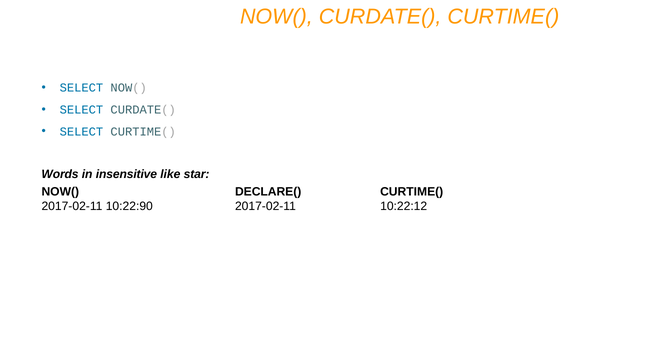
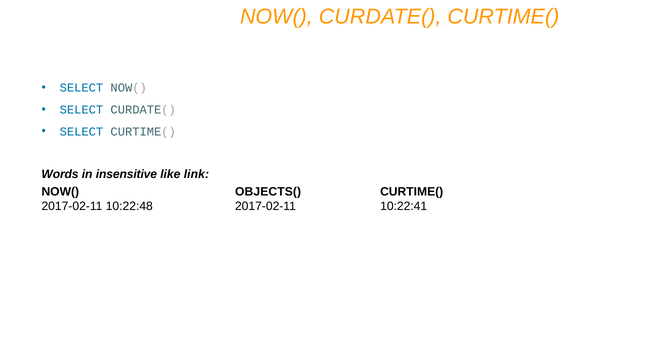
star: star -> link
DECLARE(: DECLARE( -> OBJECTS(
10:22:90: 10:22:90 -> 10:22:48
10:22:12: 10:22:12 -> 10:22:41
